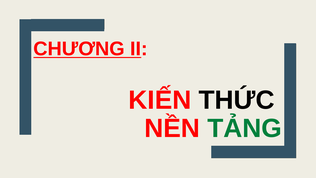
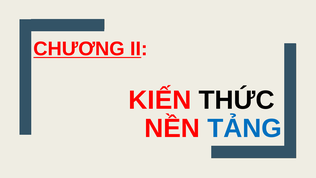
TẢNG colour: green -> blue
